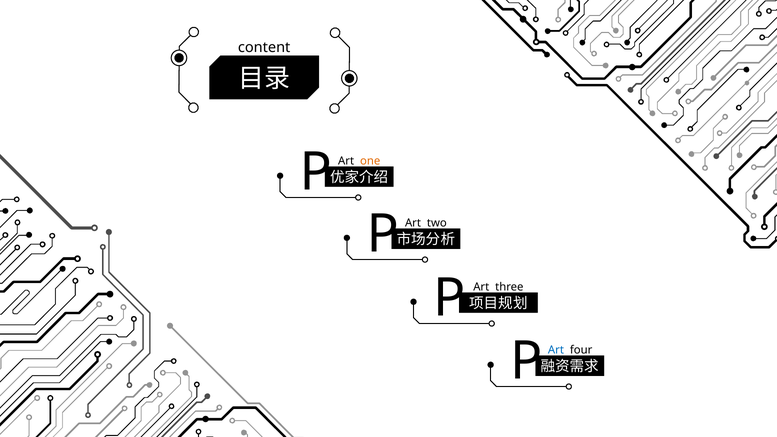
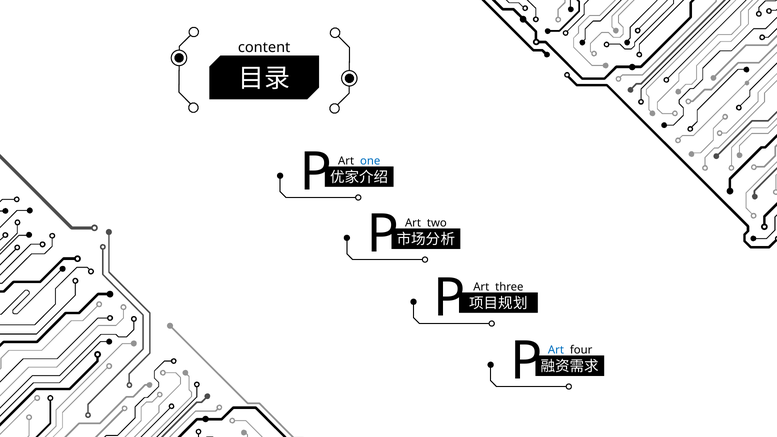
one colour: orange -> blue
